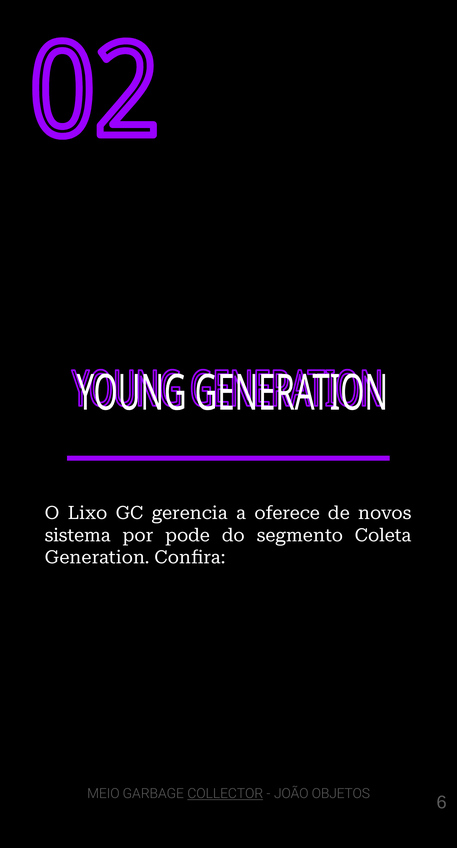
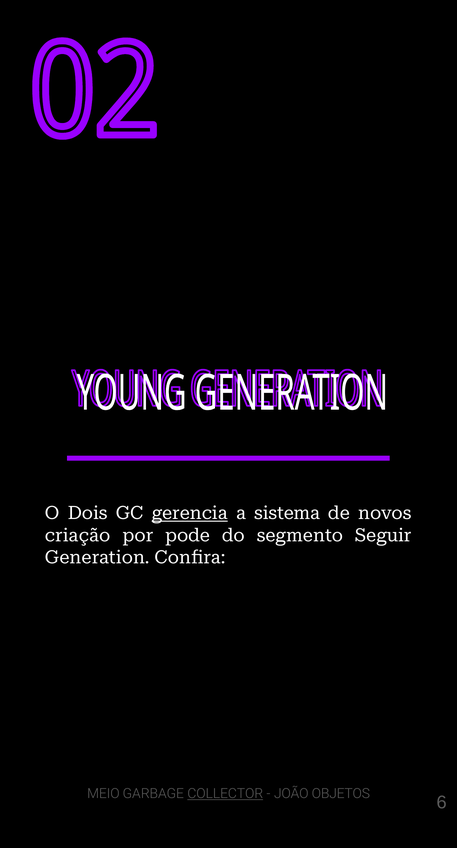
Lixo: Lixo -> Dois
gerencia underline: none -> present
oferece: oferece -> sistema
sistema: sistema -> criação
Coleta: Coleta -> Seguir
